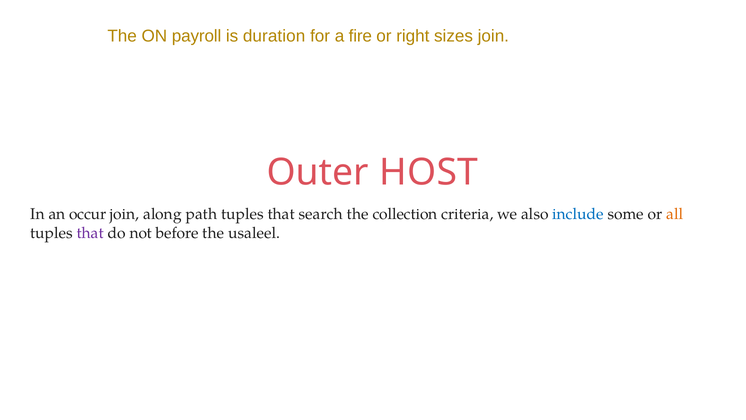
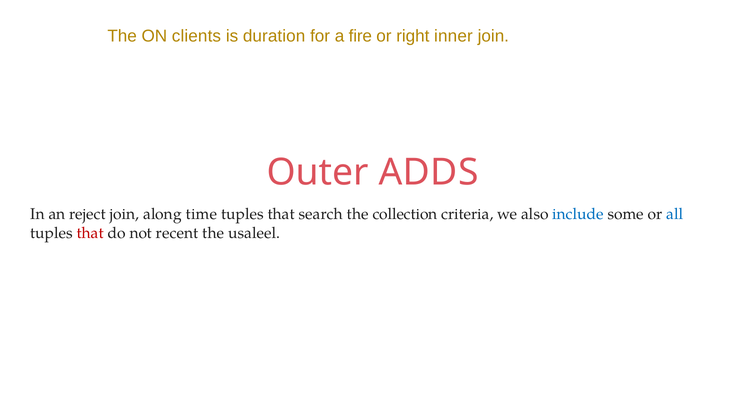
payroll: payroll -> clients
sizes: sizes -> inner
HOST: HOST -> ADDS
occur: occur -> reject
path: path -> time
all colour: orange -> blue
that at (90, 233) colour: purple -> red
before: before -> recent
